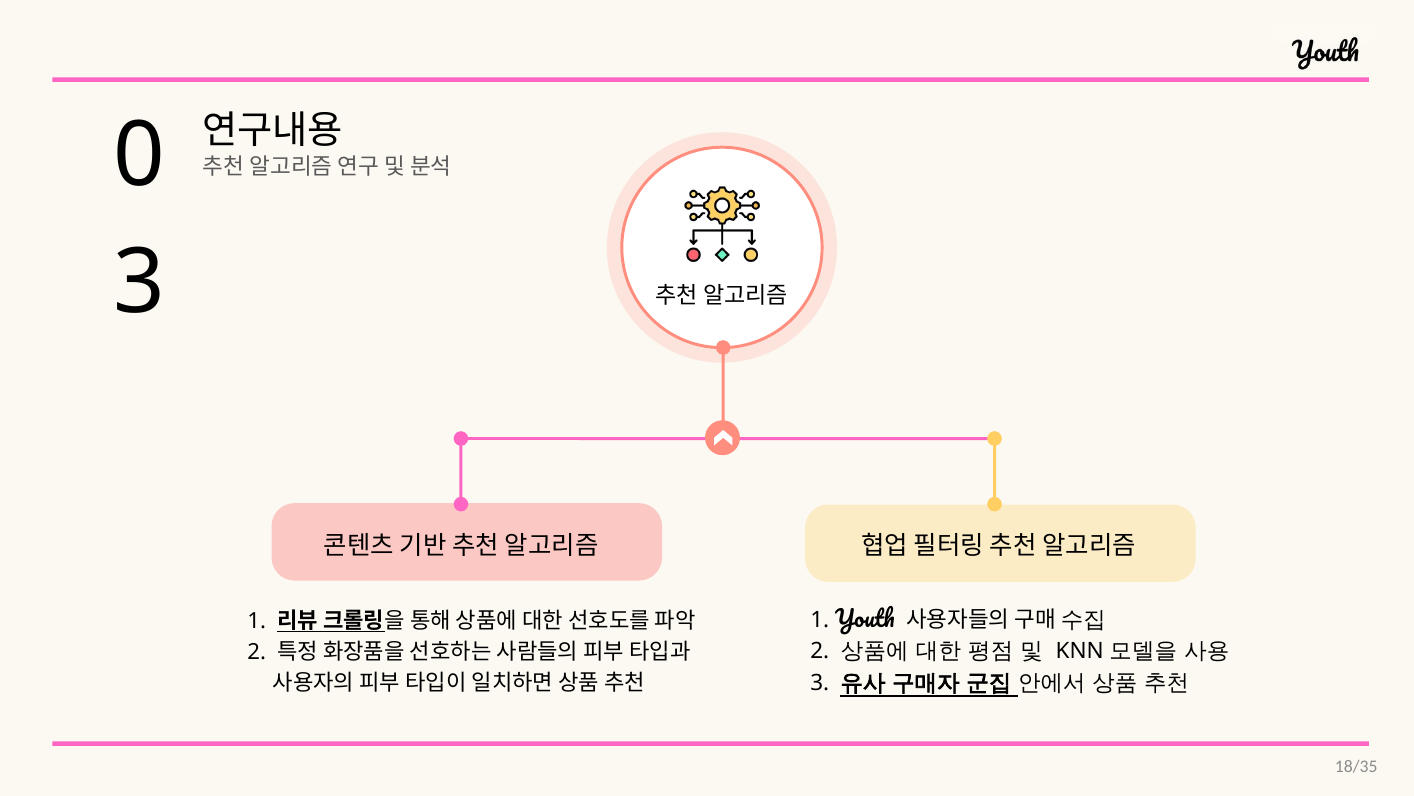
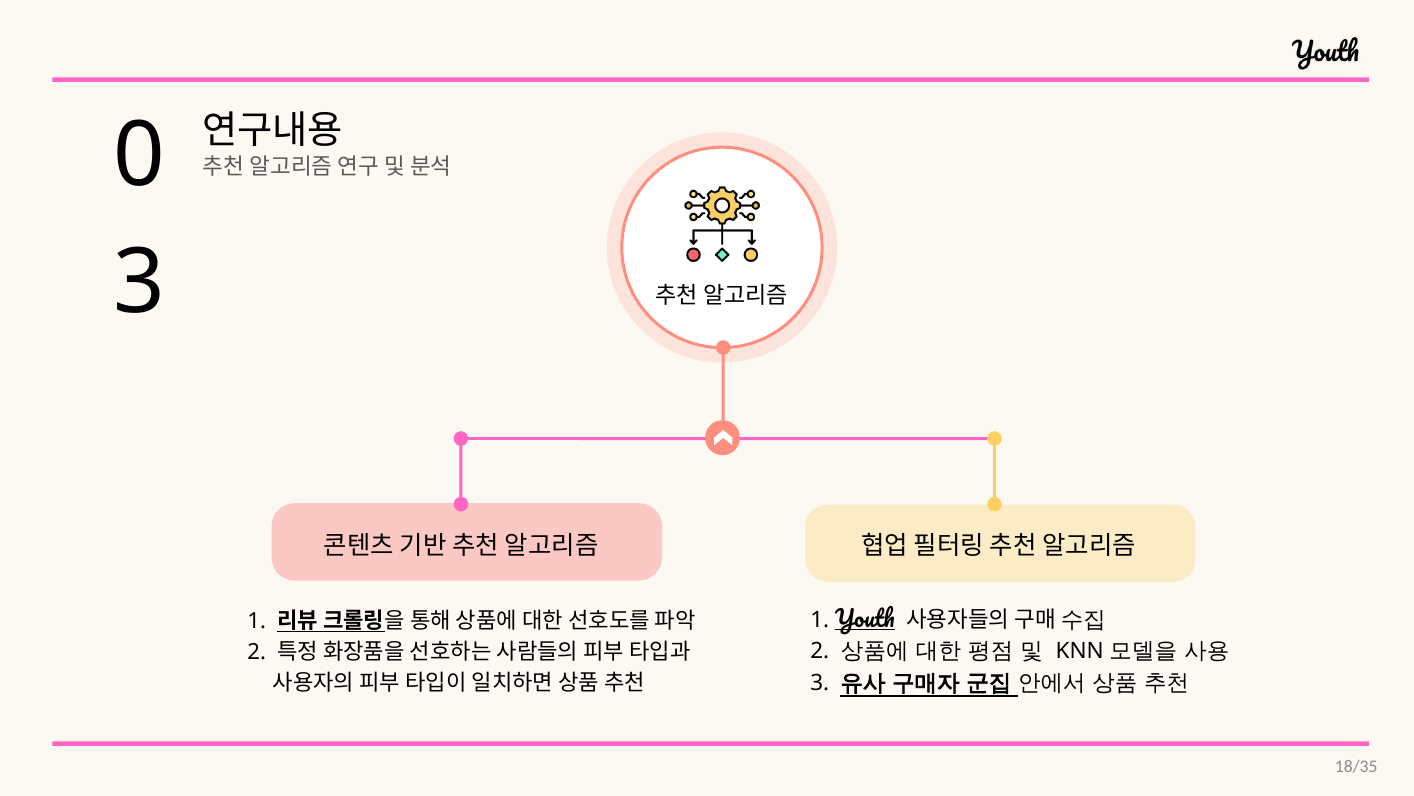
Youth underline: none -> present
